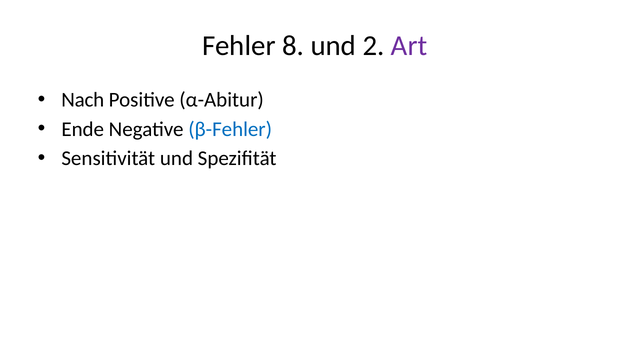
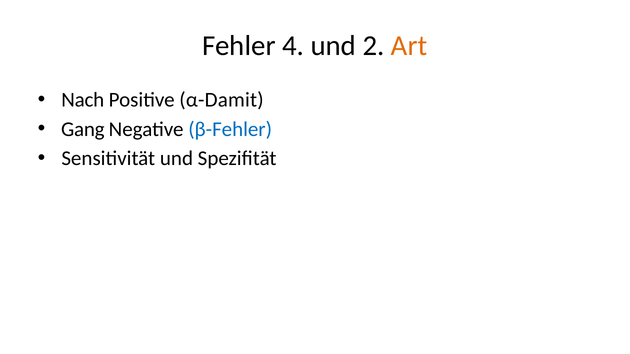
8: 8 -> 4
Art colour: purple -> orange
α-Abitur: α-Abitur -> α-Damit
Ende: Ende -> Gang
